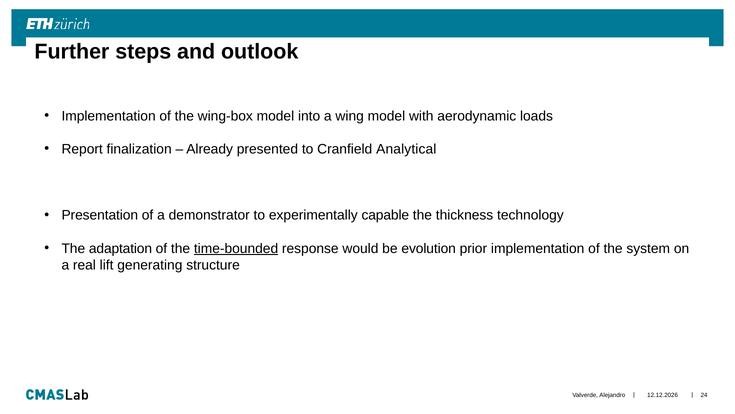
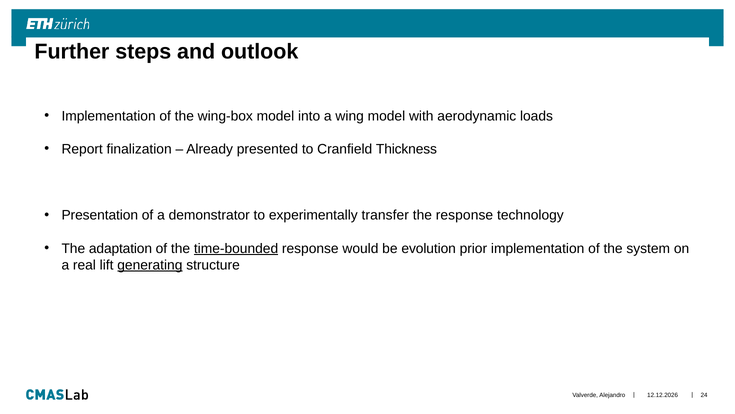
Analytical: Analytical -> Thickness
capable: capable -> transfer
the thickness: thickness -> response
generating underline: none -> present
